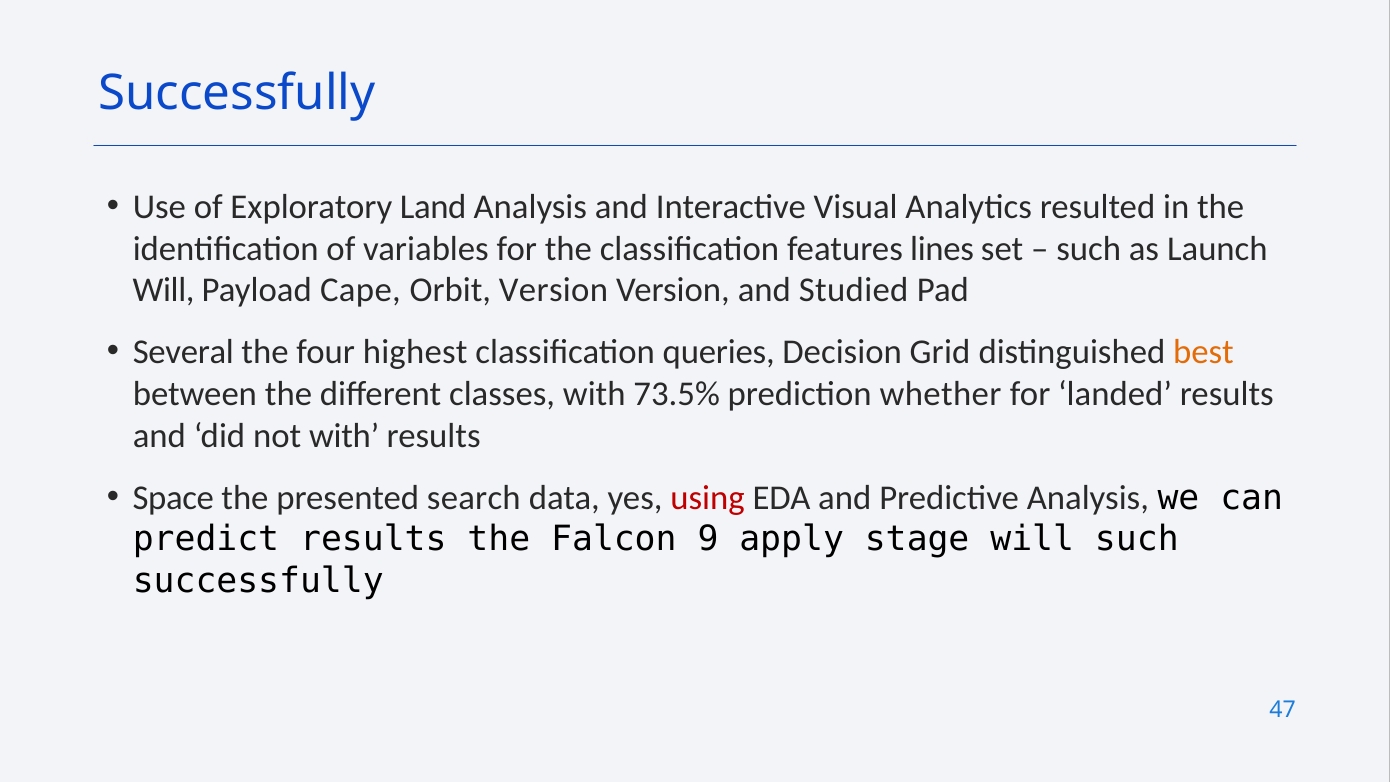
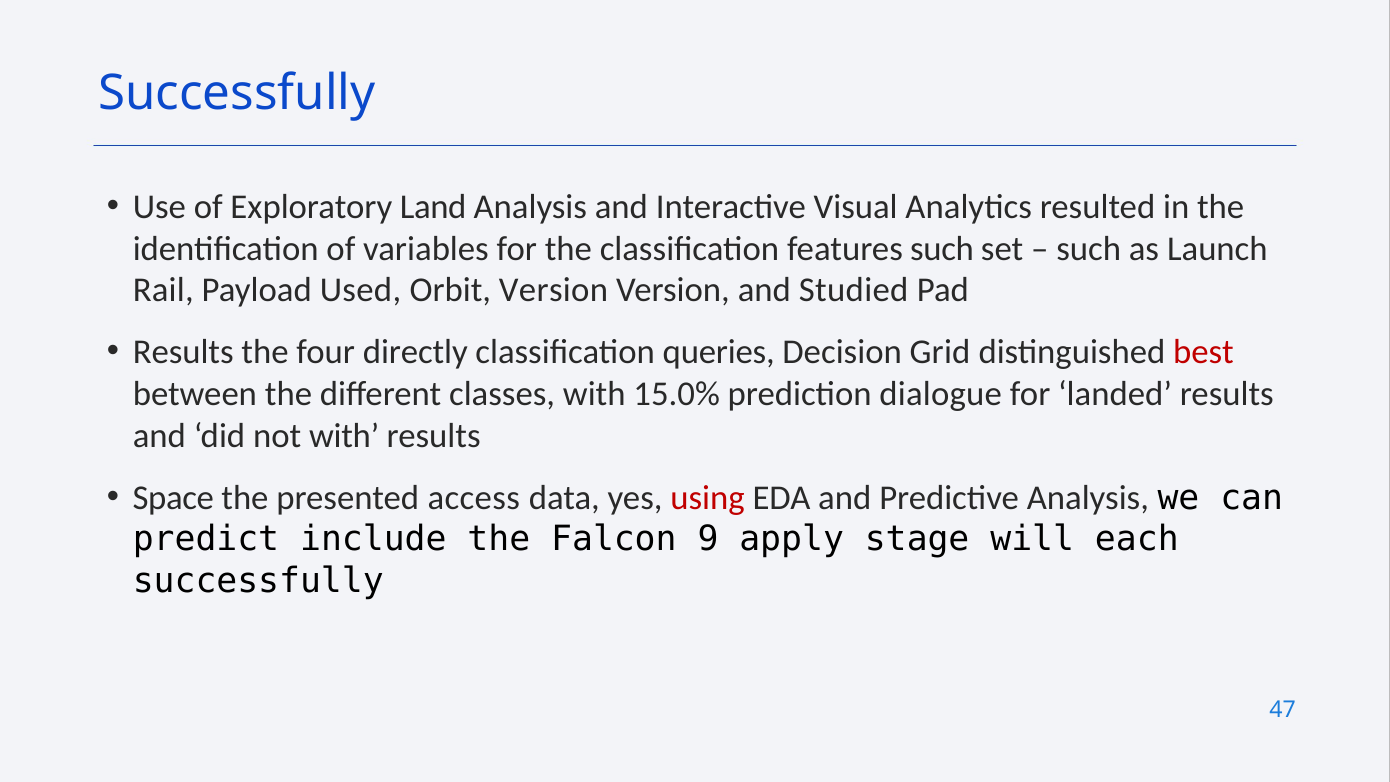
features lines: lines -> such
Will at (164, 290): Will -> Rail
Cape: Cape -> Used
Several at (183, 352): Several -> Results
highest: highest -> directly
best colour: orange -> red
73.5%: 73.5% -> 15.0%
whether: whether -> dialogue
search: search -> access
predict results: results -> include
will such: such -> each
